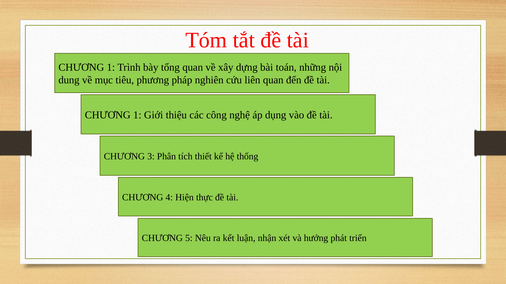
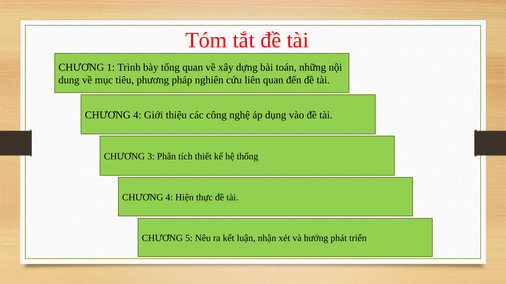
1 at (137, 115): 1 -> 4
